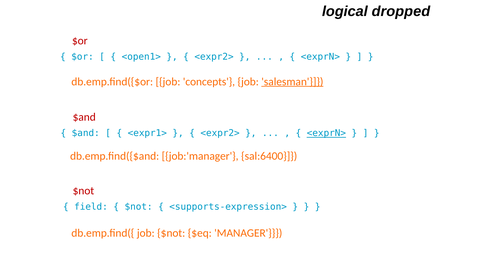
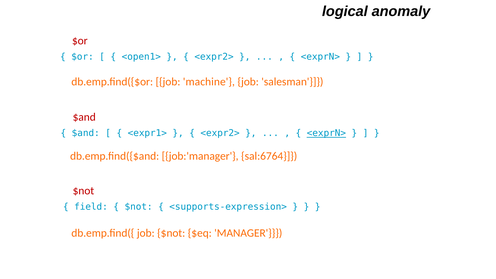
dropped: dropped -> anomaly
concepts: concepts -> machine
salesman underline: present -> none
sal:6400: sal:6400 -> sal:6764
